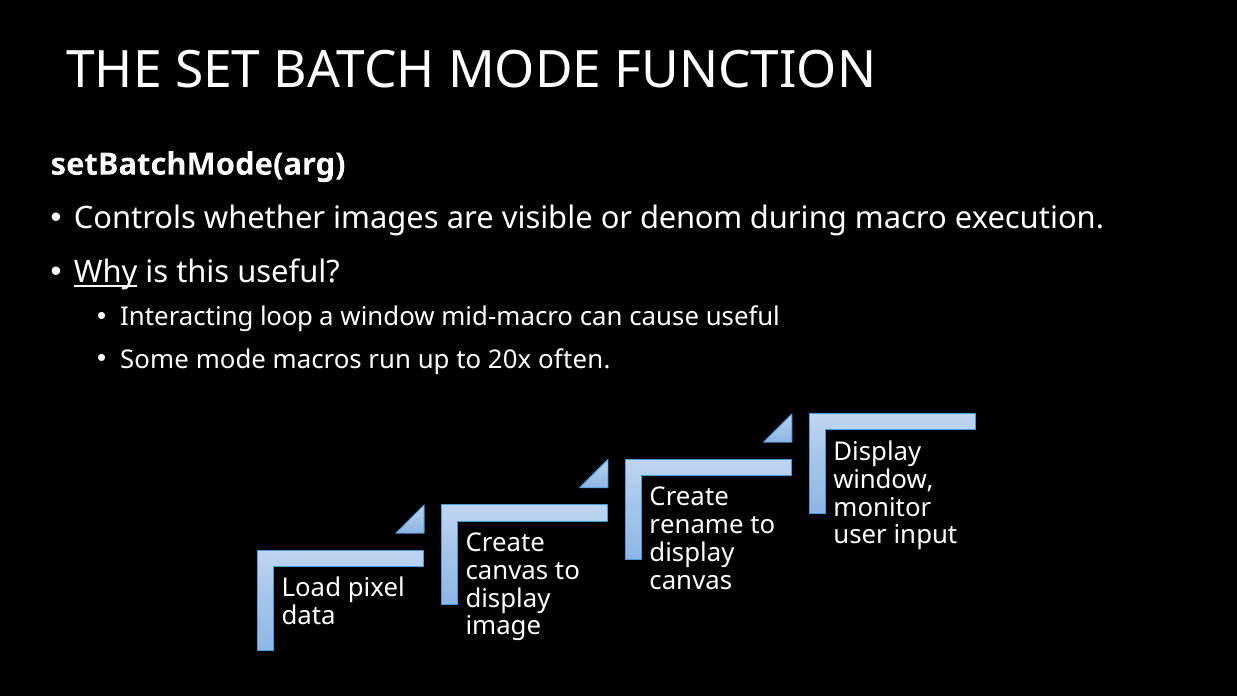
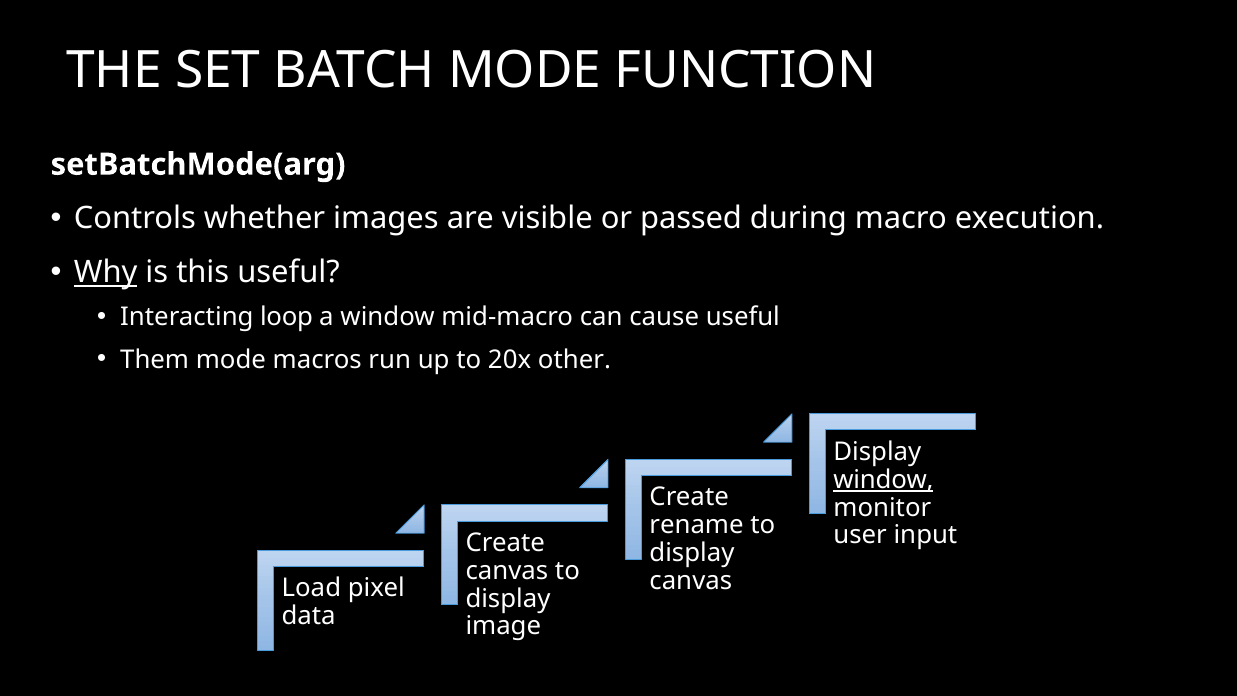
denom: denom -> passed
Some: Some -> Them
often: often -> other
window at (884, 480) underline: none -> present
